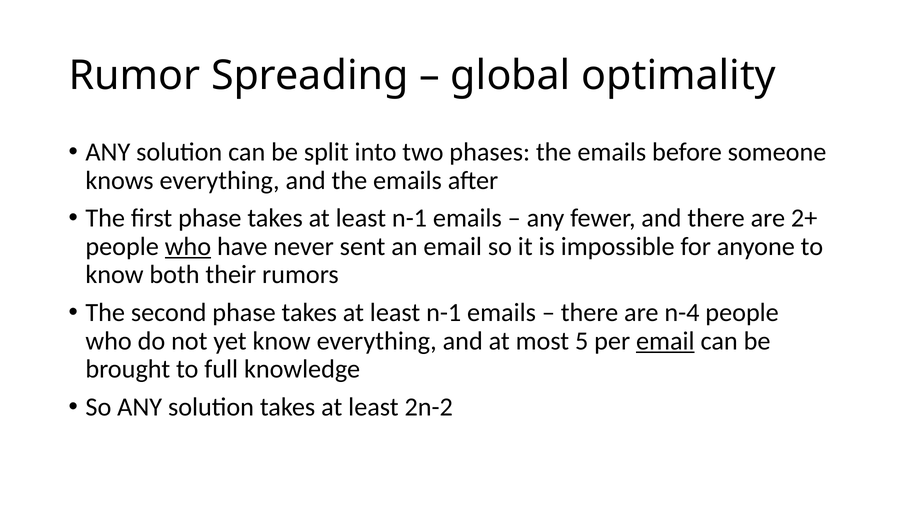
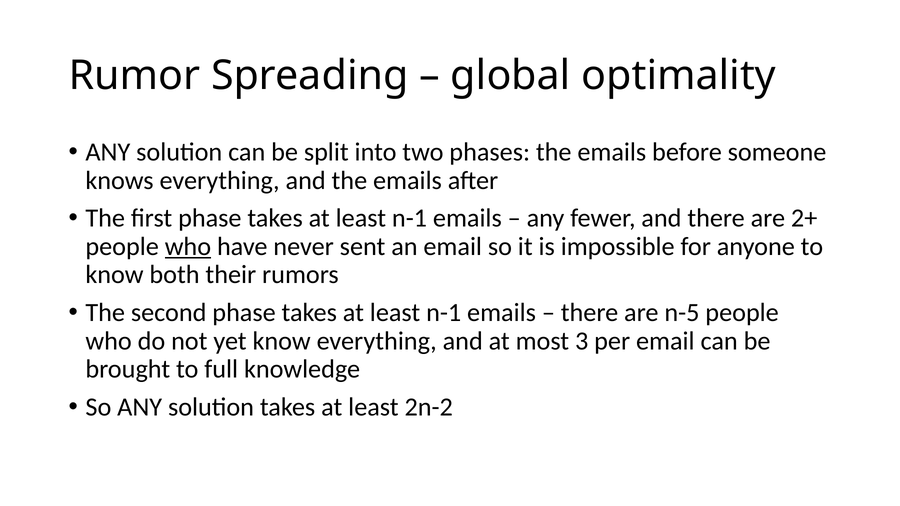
n-4: n-4 -> n-5
5: 5 -> 3
email at (665, 341) underline: present -> none
